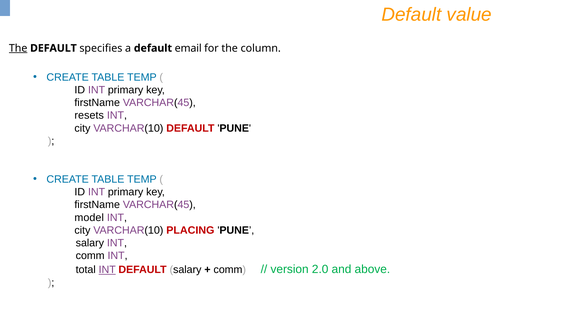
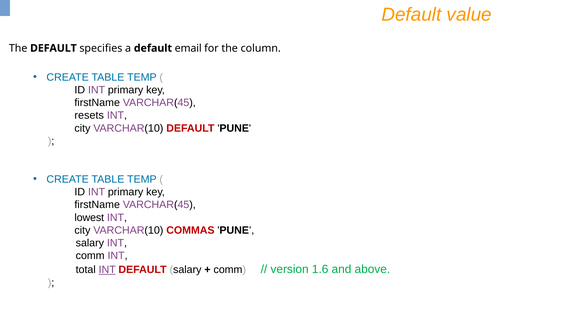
The at (18, 48) underline: present -> none
model: model -> lowest
PLACING: PLACING -> COMMAS
2.0: 2.0 -> 1.6
